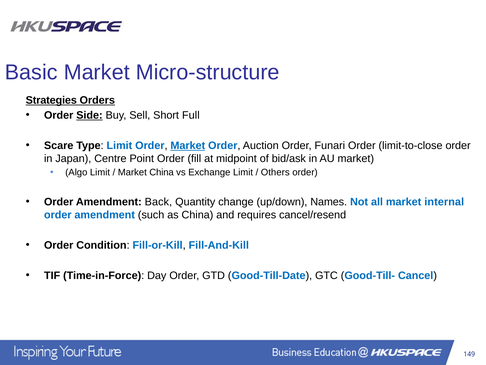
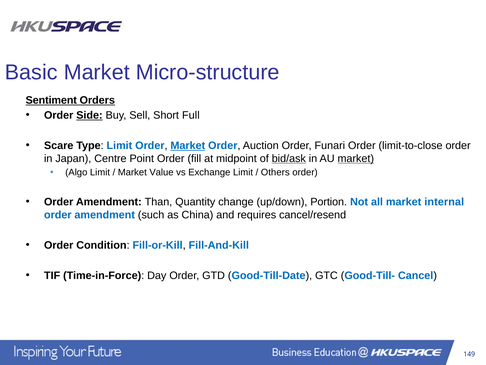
Strategies: Strategies -> Sentiment
bid/ask underline: none -> present
market at (356, 158) underline: none -> present
Market China: China -> Value
Back: Back -> Than
Names: Names -> Portion
